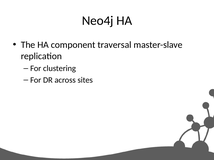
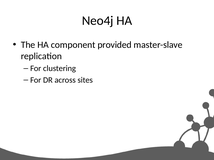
traversal: traversal -> provided
